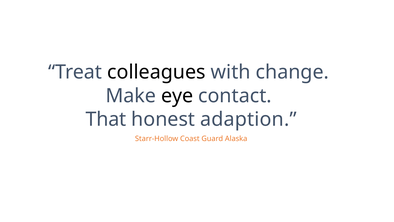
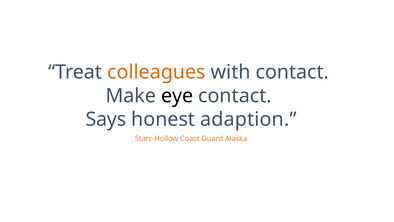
colleagues colour: black -> orange
with change: change -> contact
That: That -> Says
